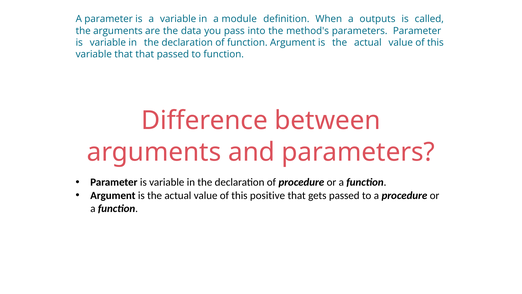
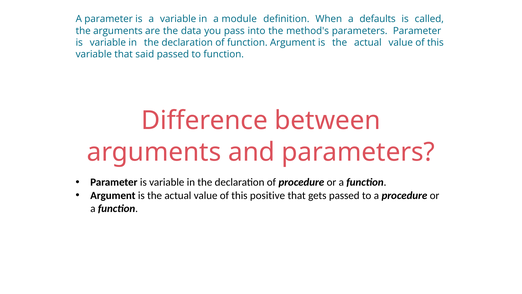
outputs: outputs -> defaults
that that: that -> said
